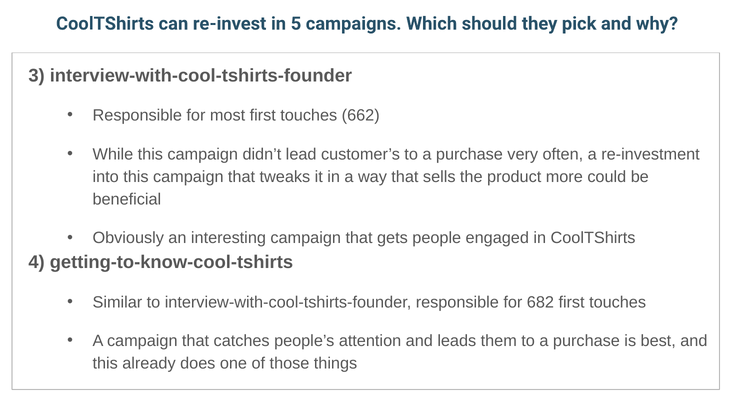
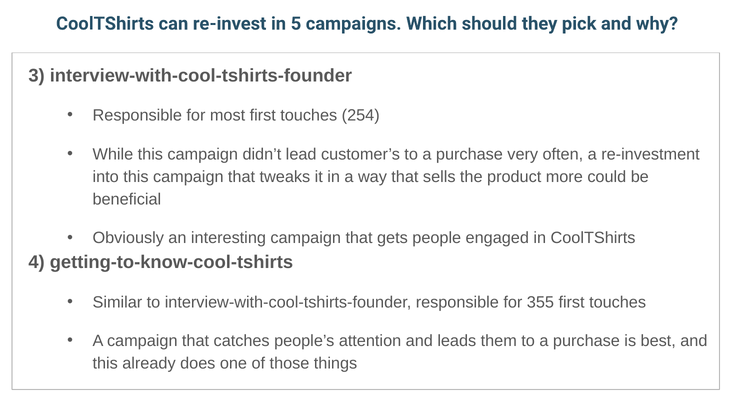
662: 662 -> 254
682: 682 -> 355
